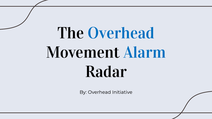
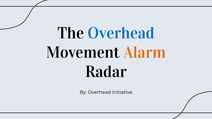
Alarm colour: blue -> orange
